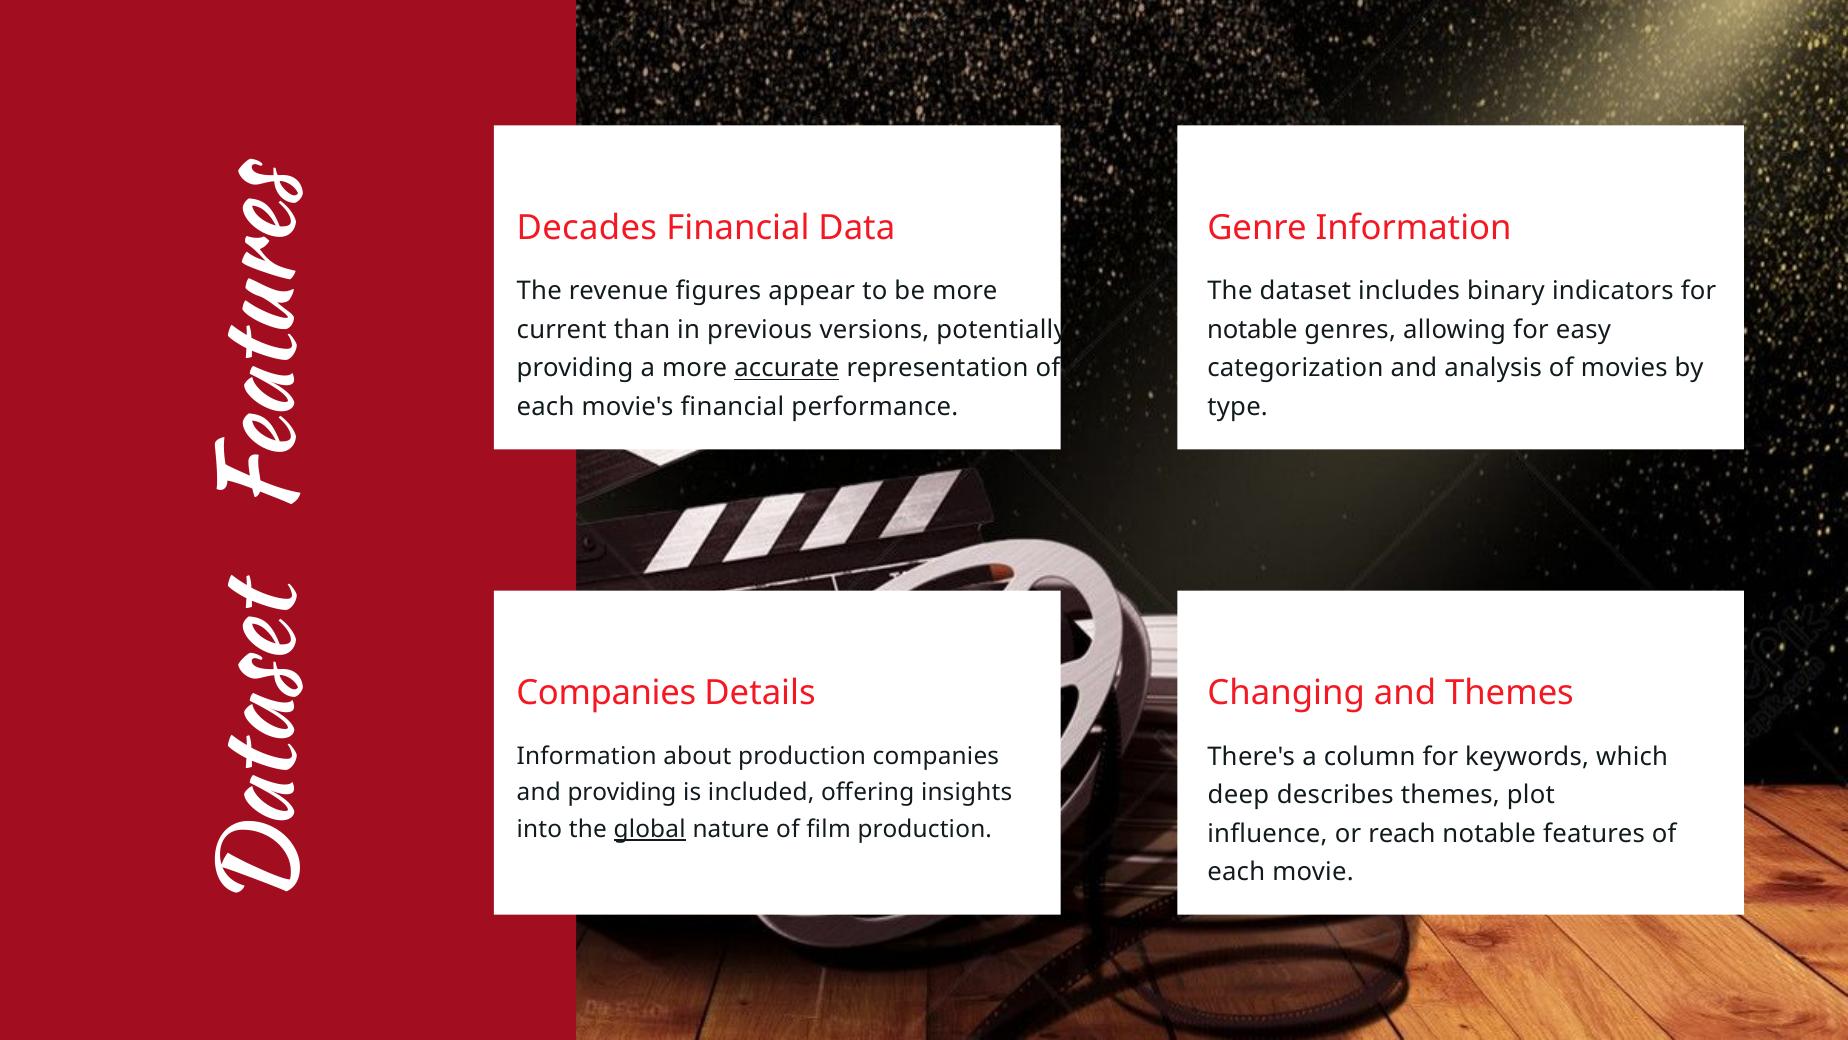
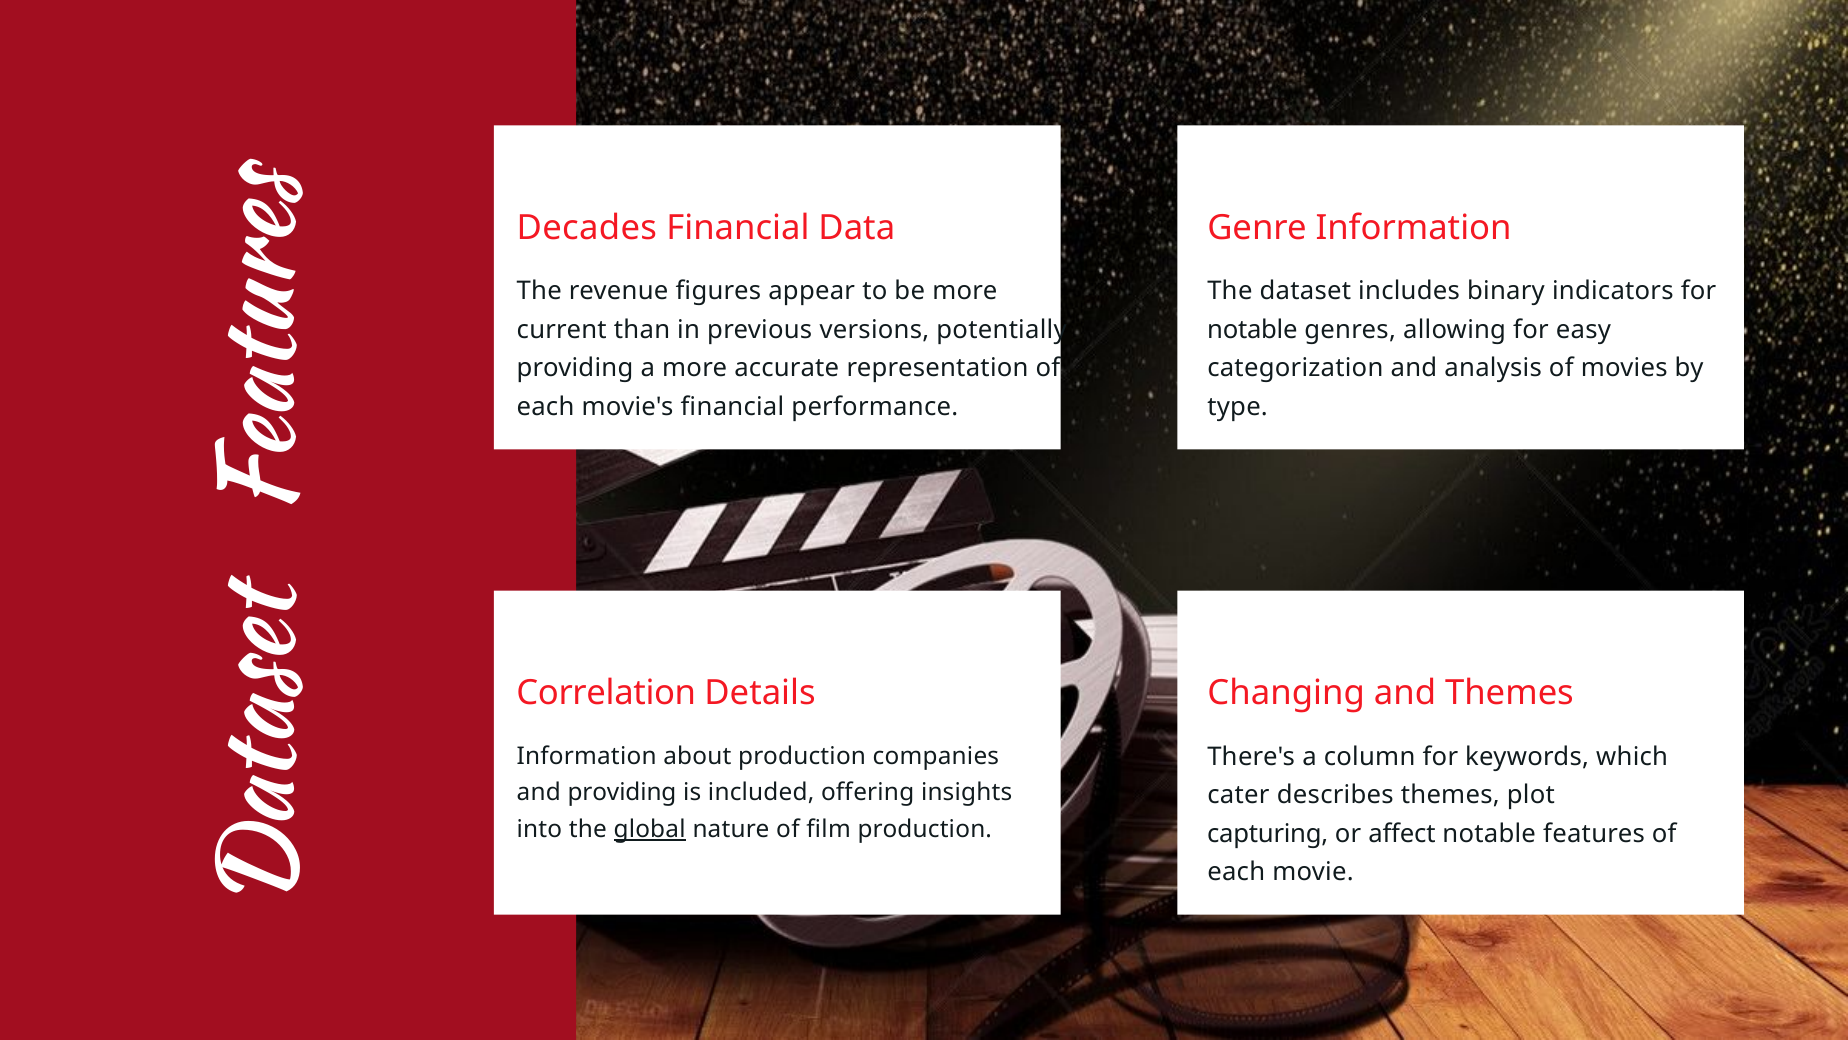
accurate underline: present -> none
Companies at (606, 693): Companies -> Correlation
deep: deep -> cater
influence: influence -> capturing
reach: reach -> affect
